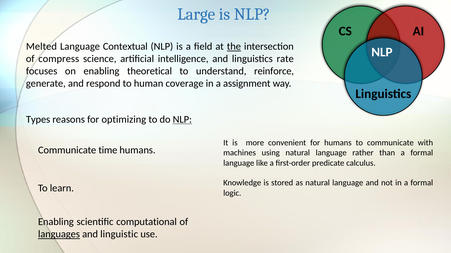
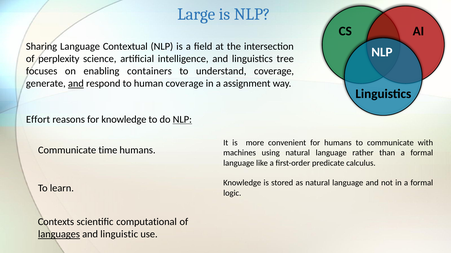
Melted: Melted -> Sharing
the underline: present -> none
compress: compress -> perplexity
rate: rate -> tree
theoretical: theoretical -> containers
understand reinforce: reinforce -> coverage
and at (76, 84) underline: none -> present
Types: Types -> Effort
for optimizing: optimizing -> knowledge
Enabling at (56, 222): Enabling -> Contexts
